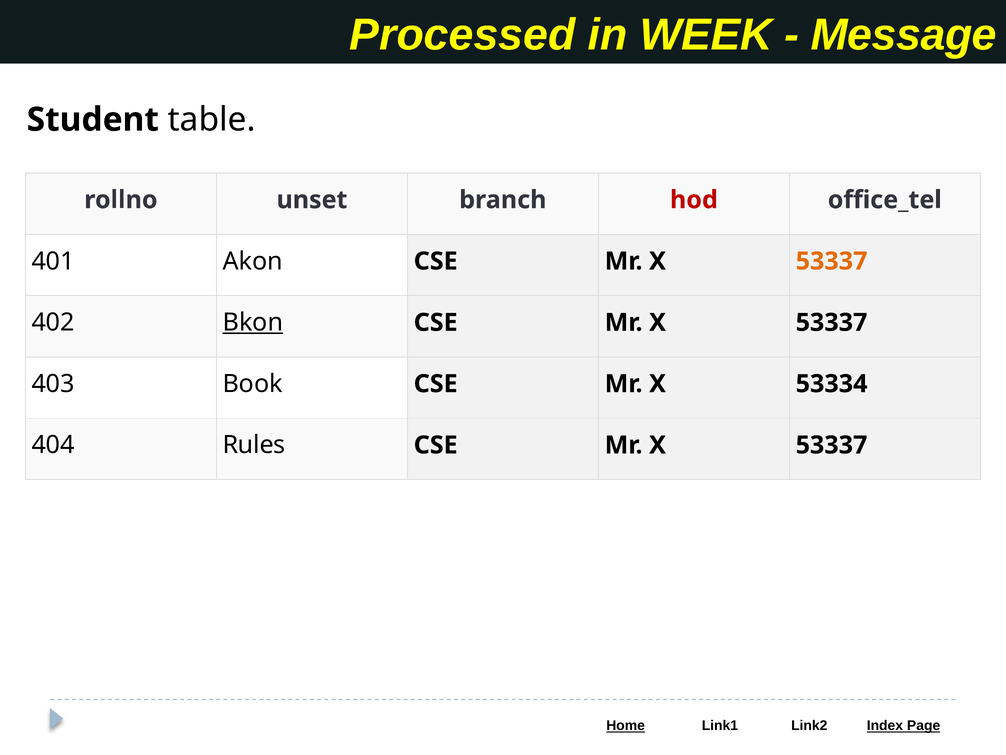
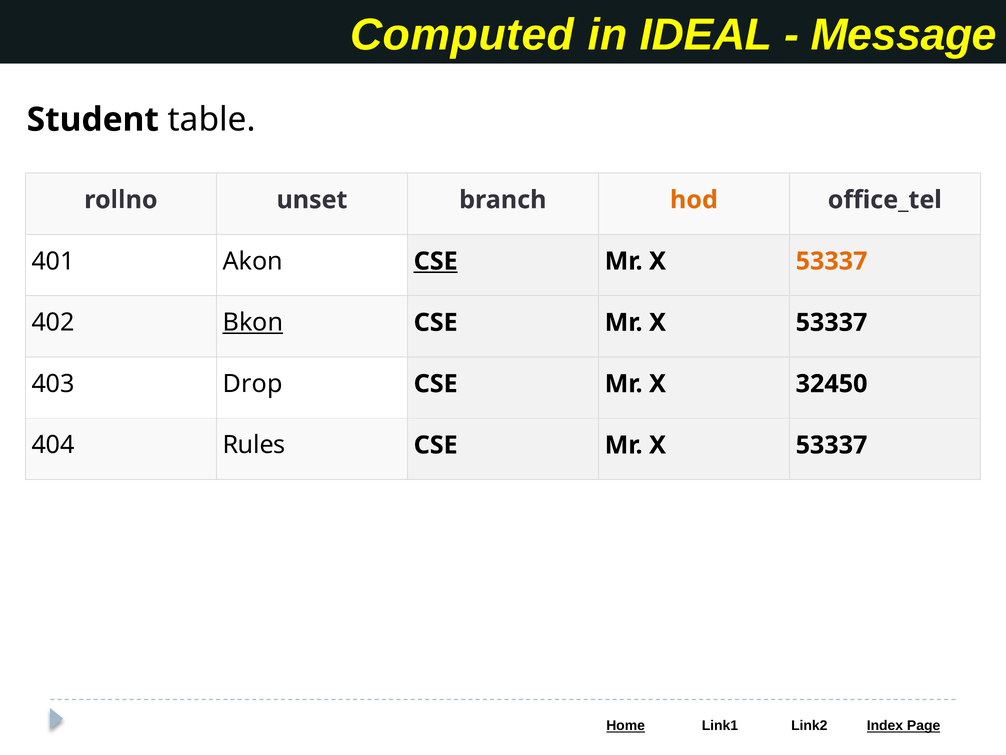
Processed: Processed -> Computed
WEEK: WEEK -> IDEAL
hod colour: red -> orange
CSE at (436, 261) underline: none -> present
Book: Book -> Drop
53334: 53334 -> 32450
